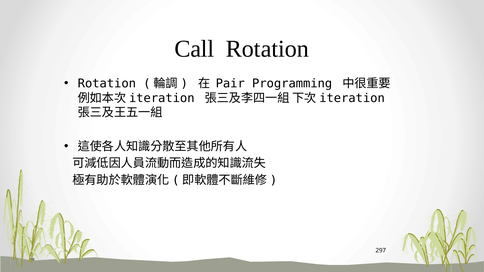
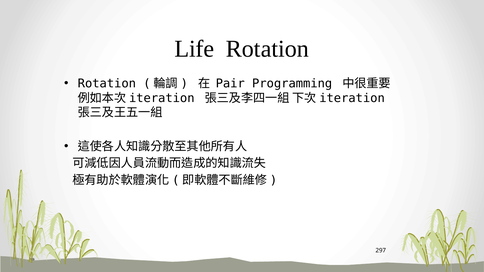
Call: Call -> Life
